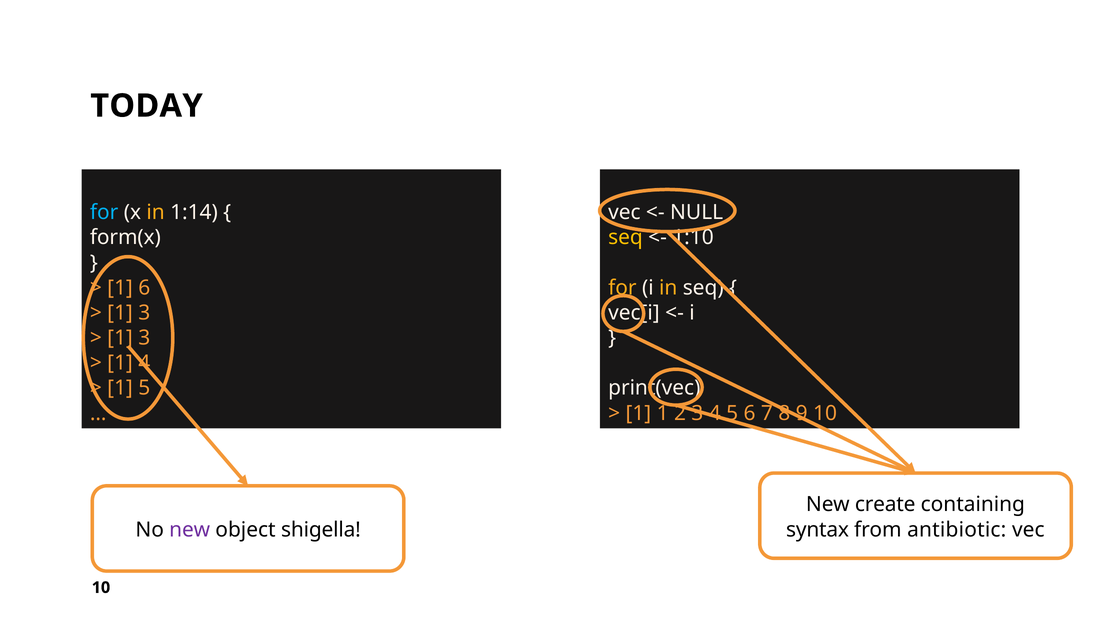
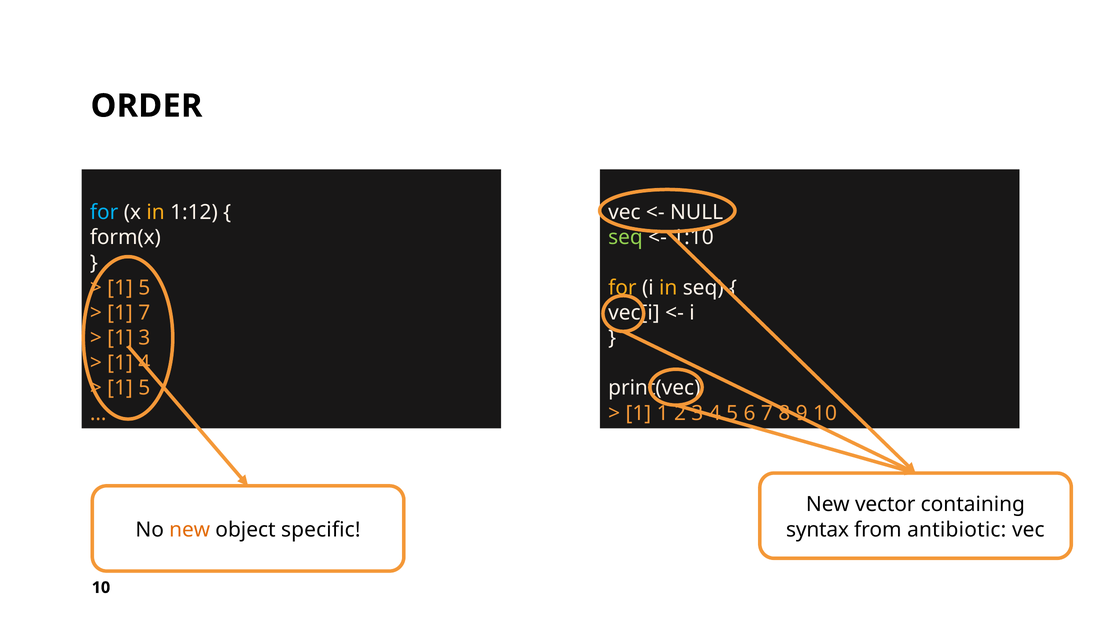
TODAY: TODAY -> ORDER
1:14: 1:14 -> 1:12
seq at (626, 238) colour: yellow -> light green
6 at (144, 288): 6 -> 5
3 at (144, 313): 3 -> 7
create: create -> vector
new at (190, 530) colour: purple -> orange
shigella: shigella -> specific
